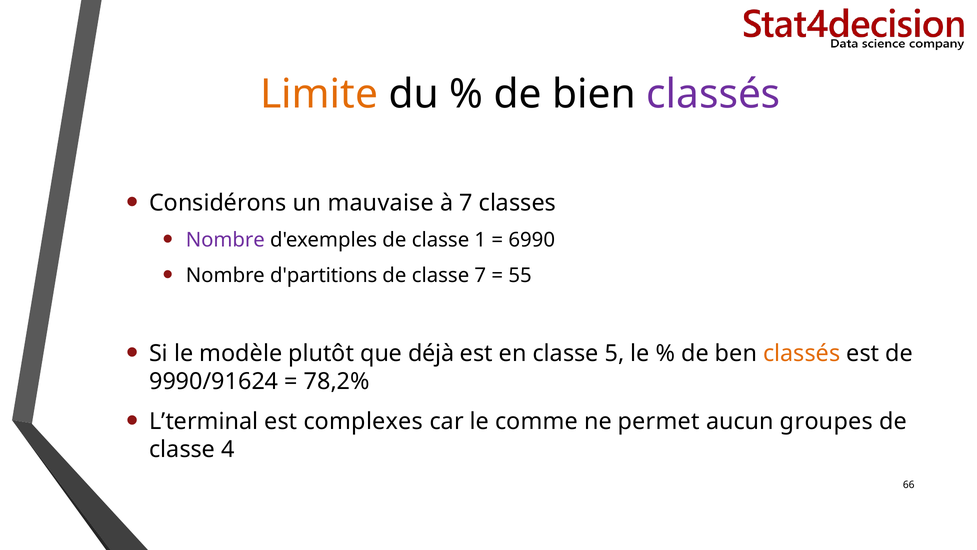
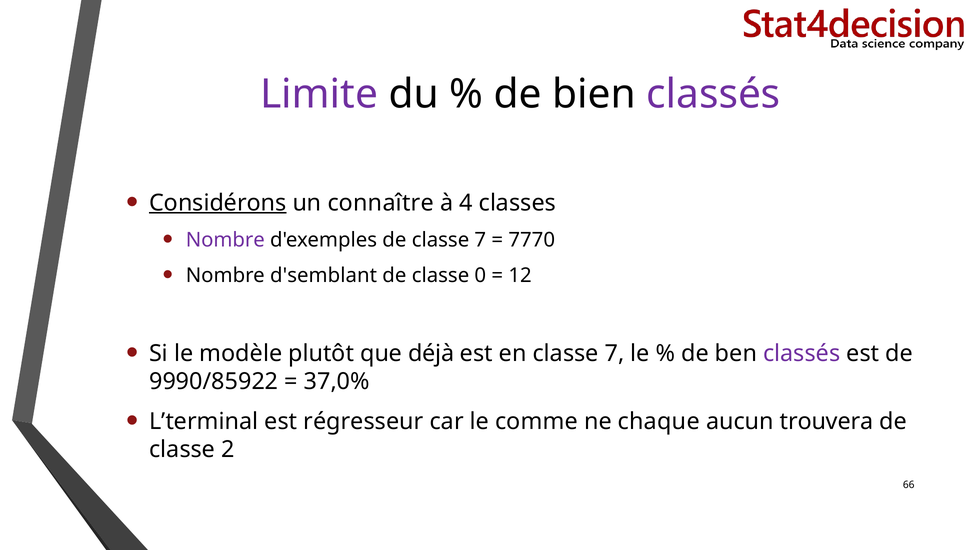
Limite colour: orange -> purple
Considérons underline: none -> present
mauvaise: mauvaise -> connaître
à 7: 7 -> 4
de classe 1: 1 -> 7
6990: 6990 -> 7770
d'partitions: d'partitions -> d'semblant
classe 7: 7 -> 0
55: 55 -> 12
en classe 5: 5 -> 7
classés at (802, 353) colour: orange -> purple
9990/91624: 9990/91624 -> 9990/85922
78,2%: 78,2% -> 37,0%
complexes: complexes -> régresseur
permet: permet -> chaque
groupes: groupes -> trouvera
4: 4 -> 2
